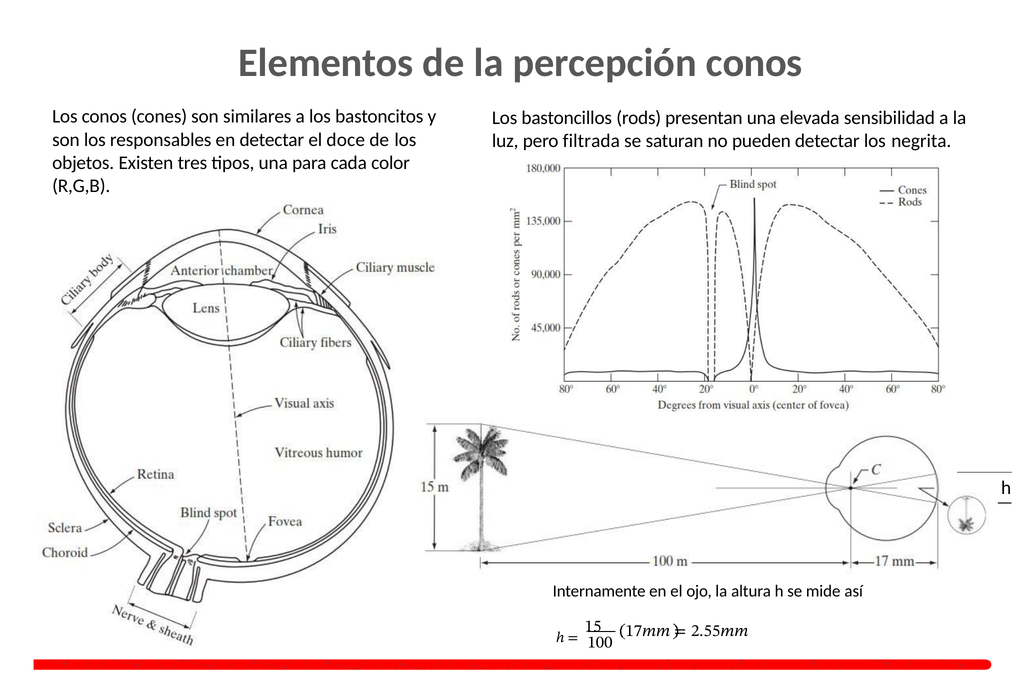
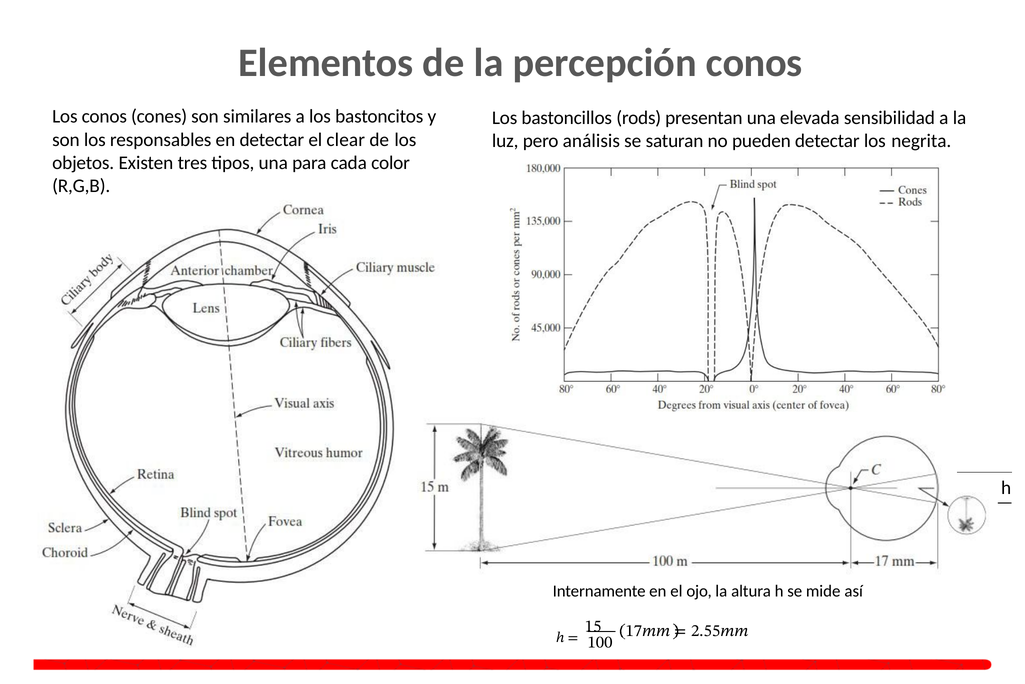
doce: doce -> clear
filtrada: filtrada -> análisis
